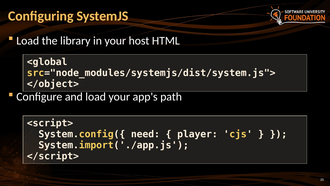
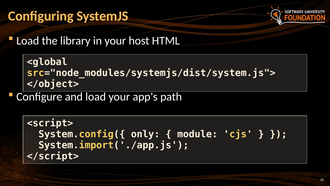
need: need -> only
player: player -> module
